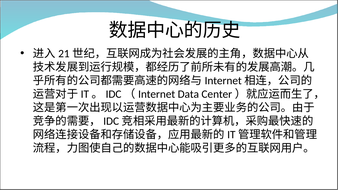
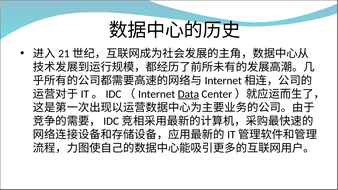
Data underline: none -> present
